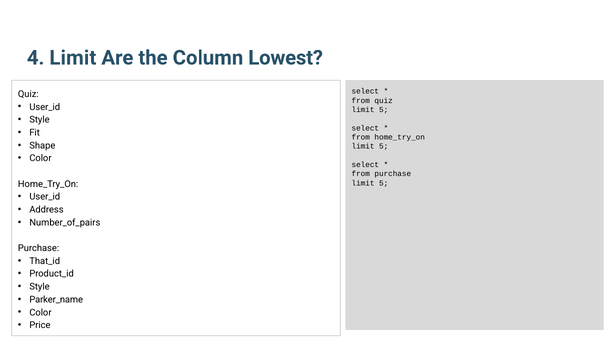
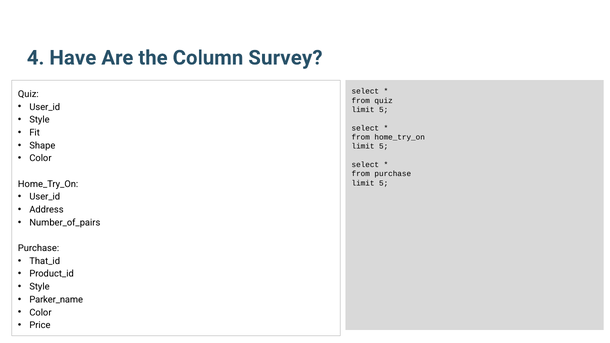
4 Limit: Limit -> Have
Lowest: Lowest -> Survey
